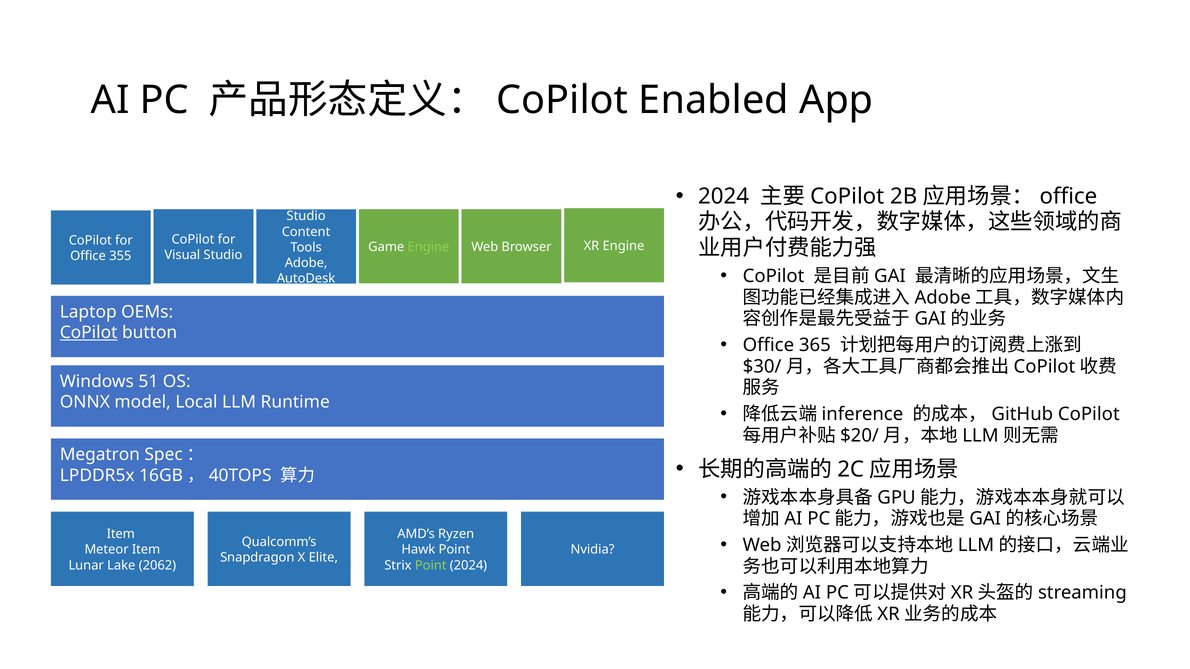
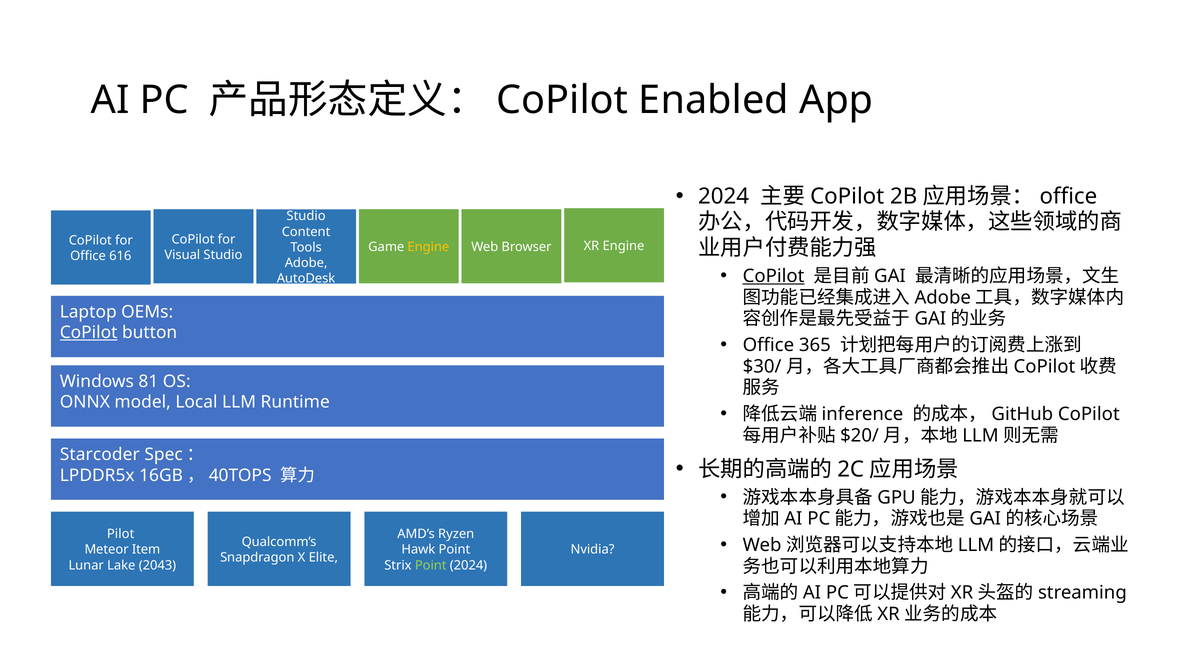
Engine at (428, 247) colour: light green -> yellow
355: 355 -> 616
CoPilot at (774, 276) underline: none -> present
51: 51 -> 81
Megatron: Megatron -> Starcoder
Item at (121, 534): Item -> Pilot
2062: 2062 -> 2043
